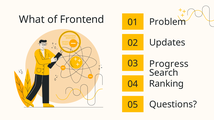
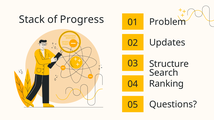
What: What -> Stack
Frontend: Frontend -> Progress
Progress: Progress -> Structure
